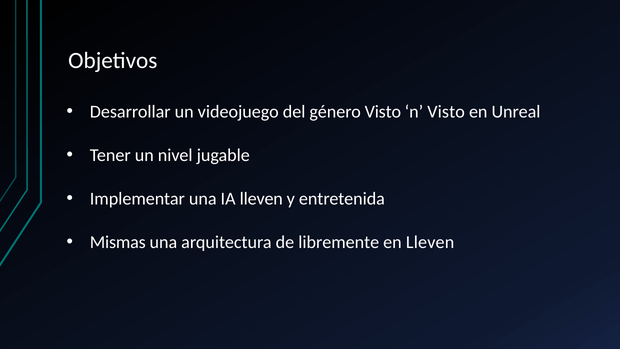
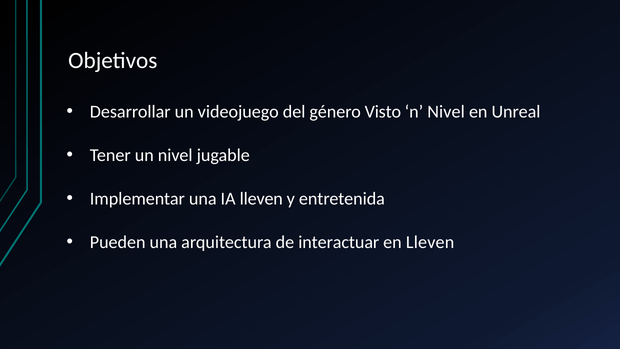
n Visto: Visto -> Nivel
Mismas: Mismas -> Pueden
libremente: libremente -> interactuar
